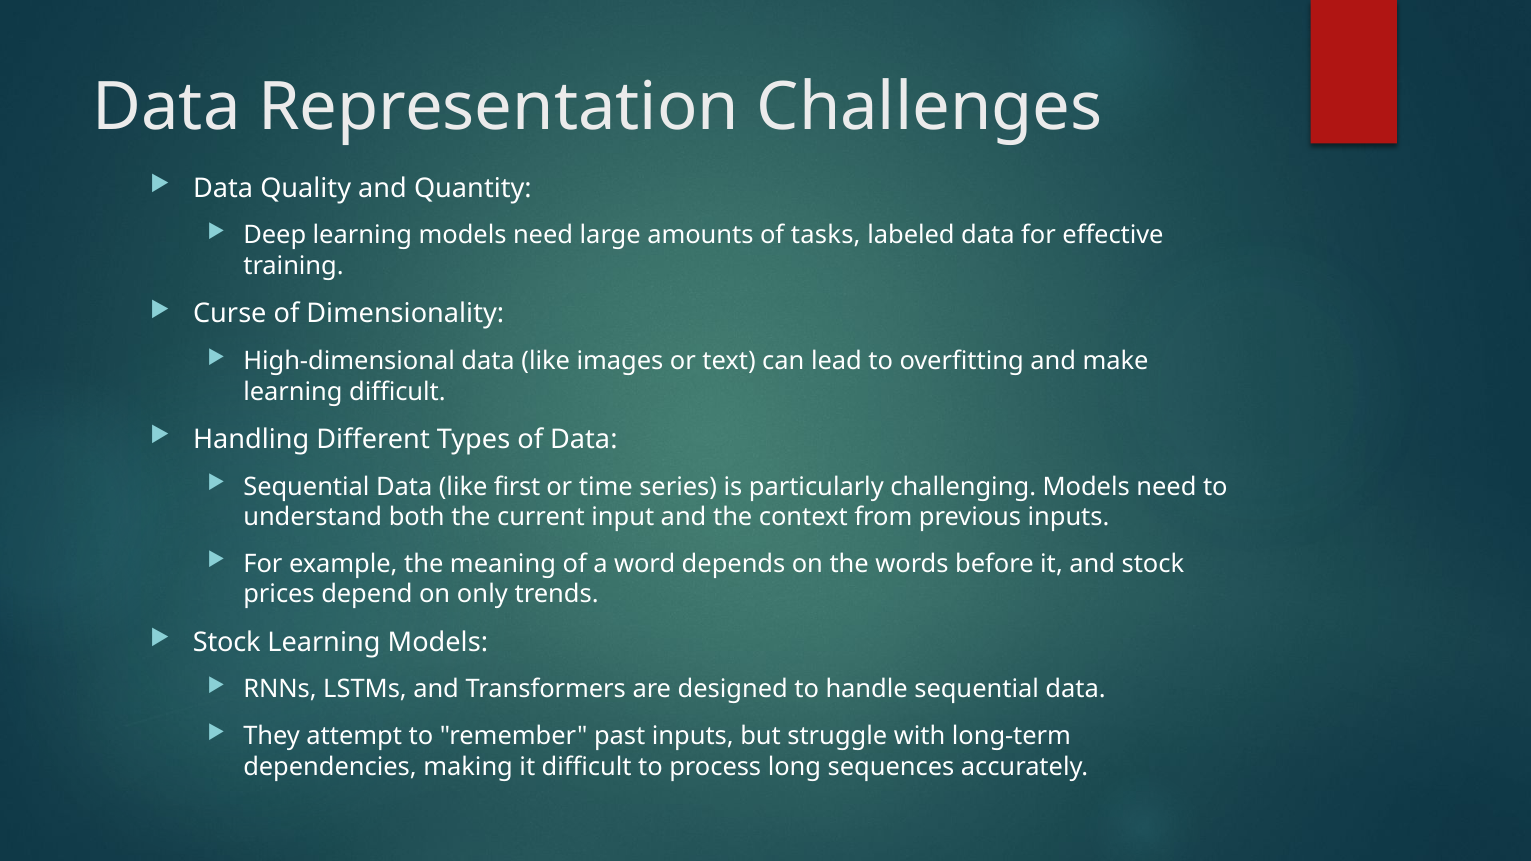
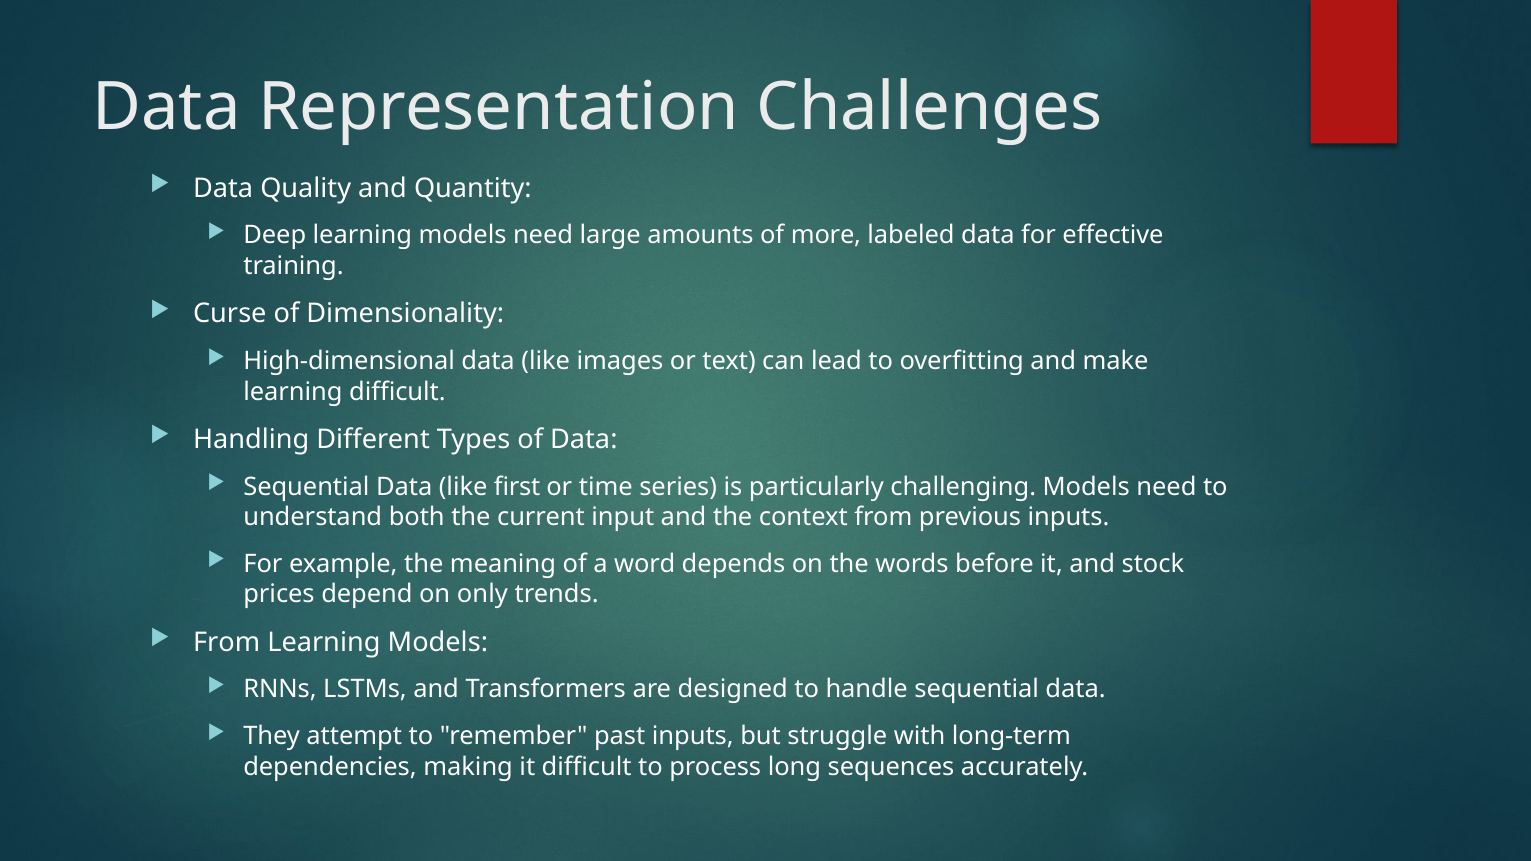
tasks: tasks -> more
Stock at (227, 642): Stock -> From
